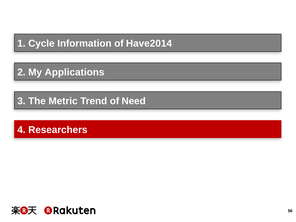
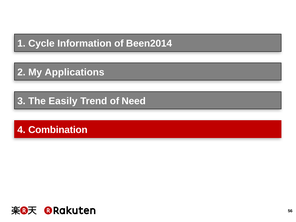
Have2014: Have2014 -> Been2014
Metric: Metric -> Easily
Researchers: Researchers -> Combination
